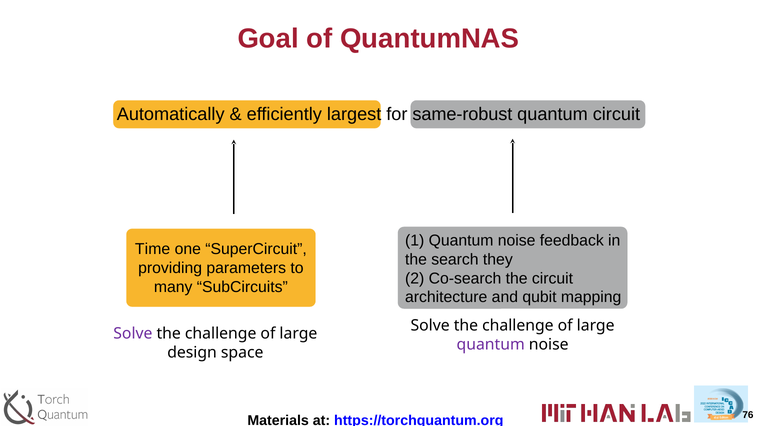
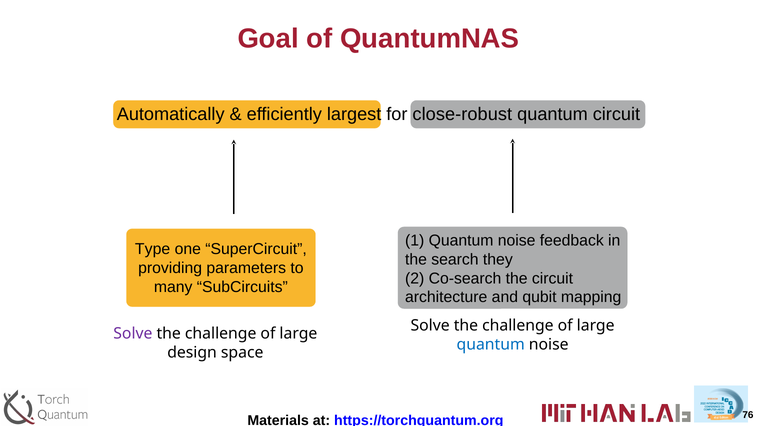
same-robust: same-robust -> close-robust
Time: Time -> Type
quantum at (491, 344) colour: purple -> blue
